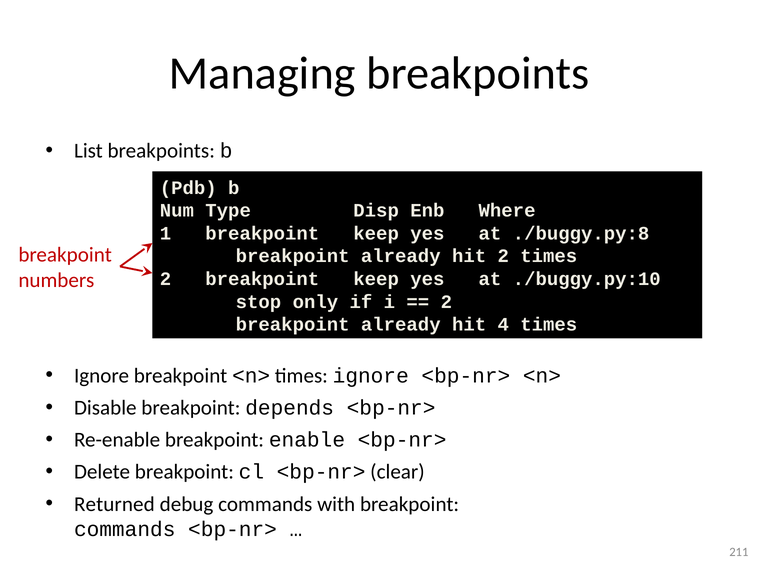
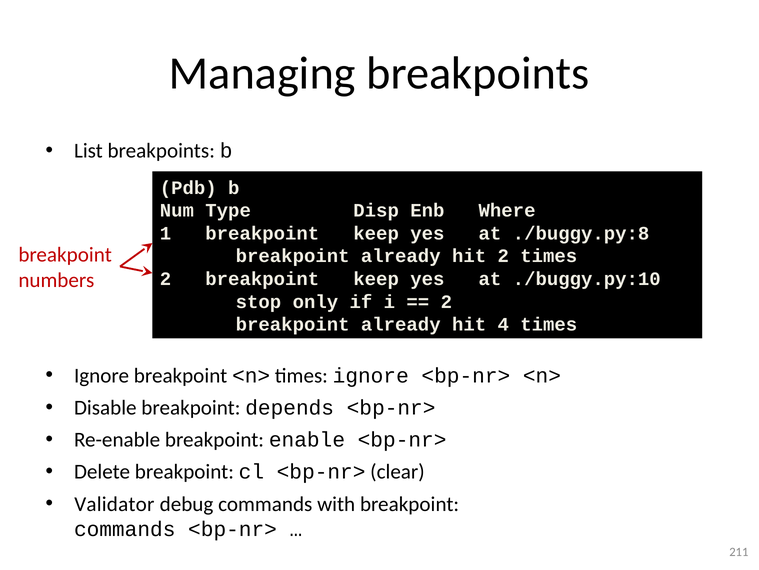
Returned: Returned -> Validator
